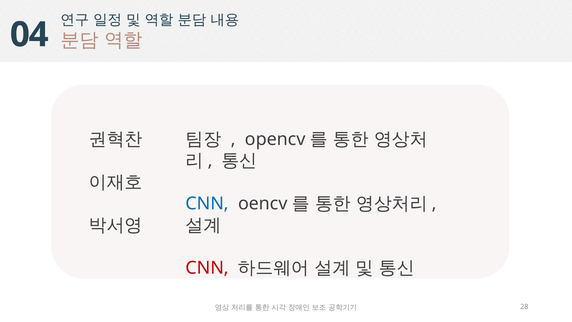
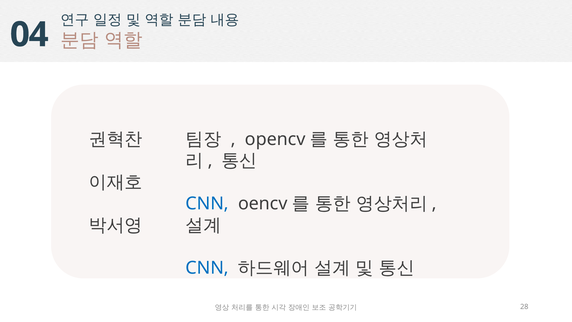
CNN at (207, 268) colour: red -> blue
